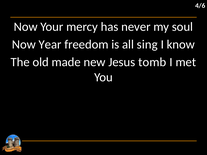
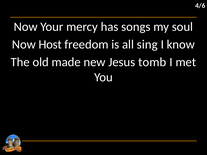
never: never -> songs
Year: Year -> Host
